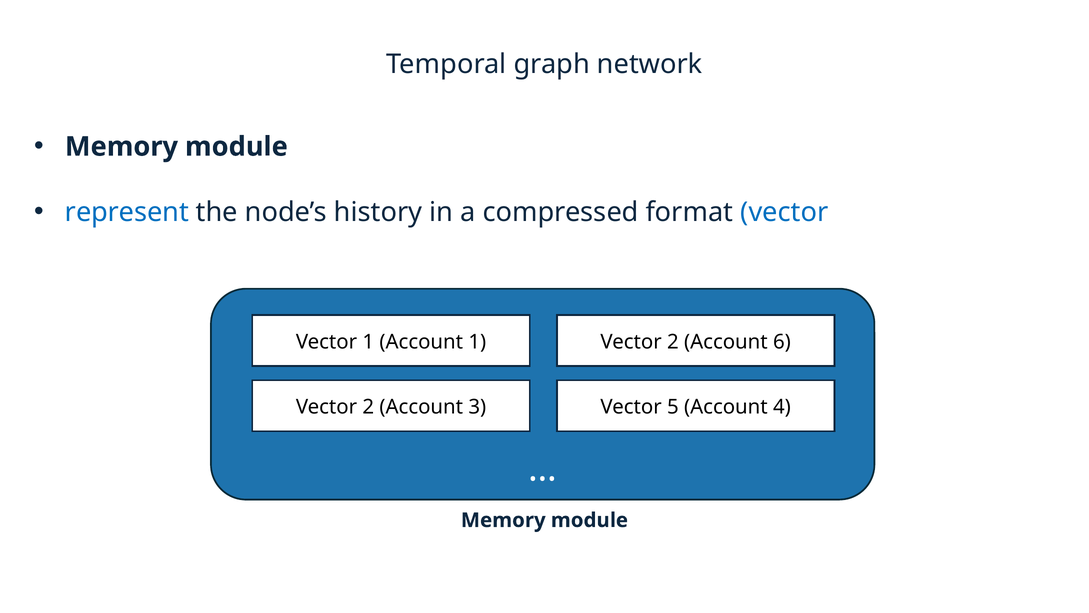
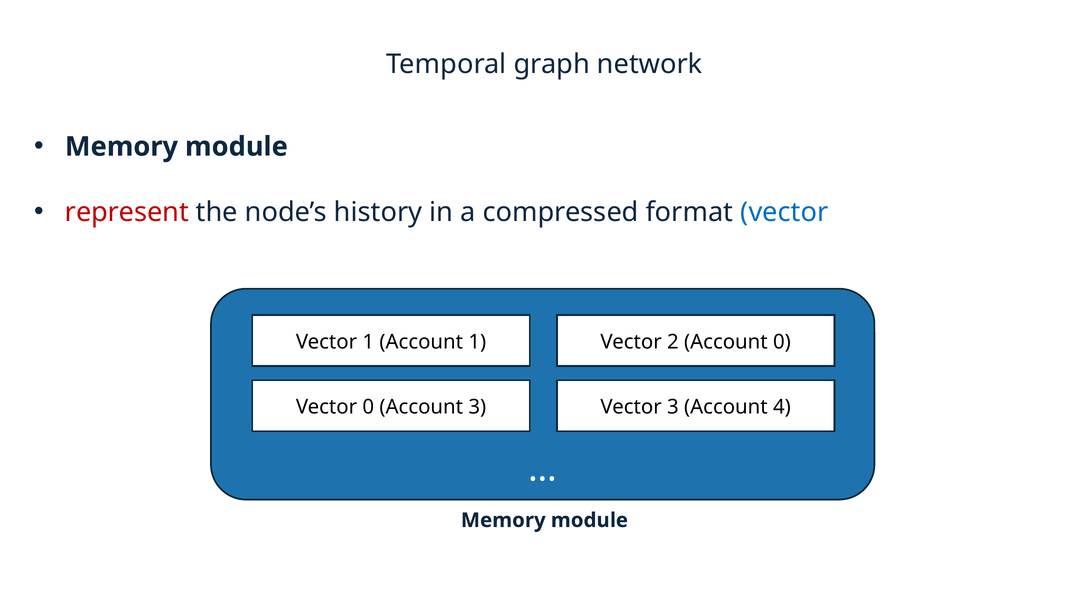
represent colour: blue -> red
Account 6: 6 -> 0
2 at (368, 407): 2 -> 0
Vector 5: 5 -> 3
